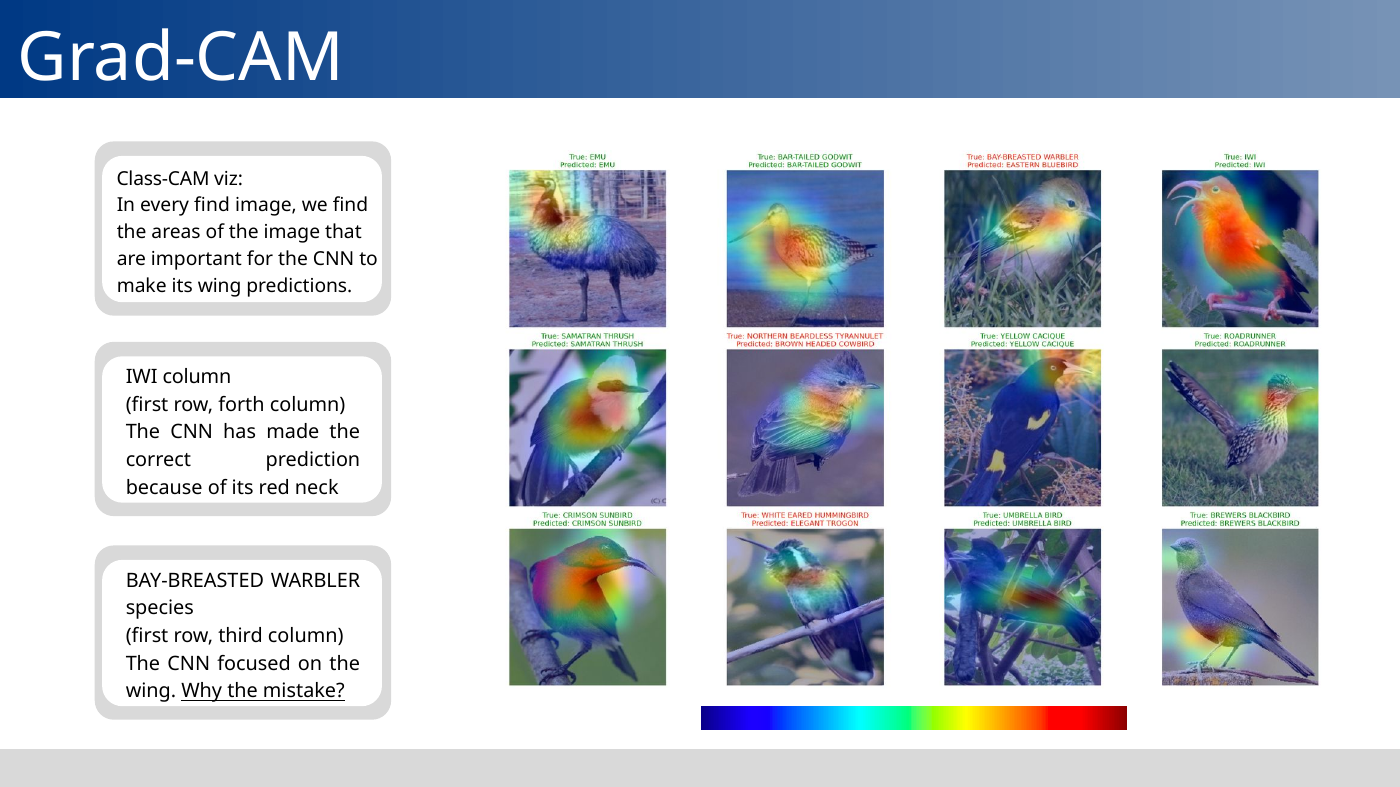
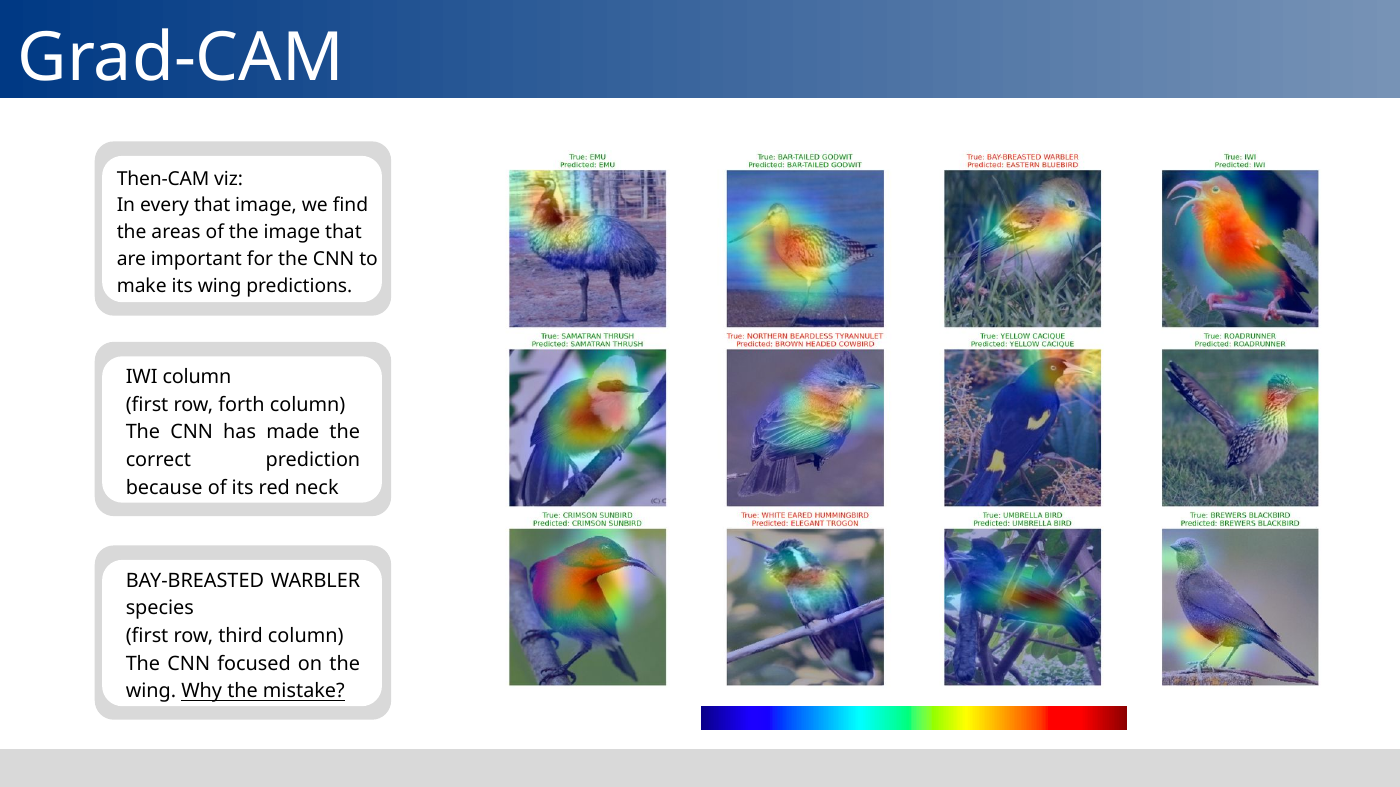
Class-CAM: Class-CAM -> Then-CAM
every find: find -> that
